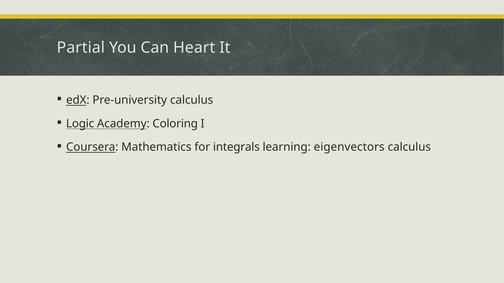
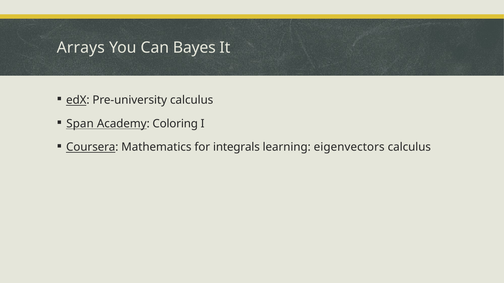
Partial: Partial -> Arrays
Heart: Heart -> Bayes
Logic: Logic -> Span
